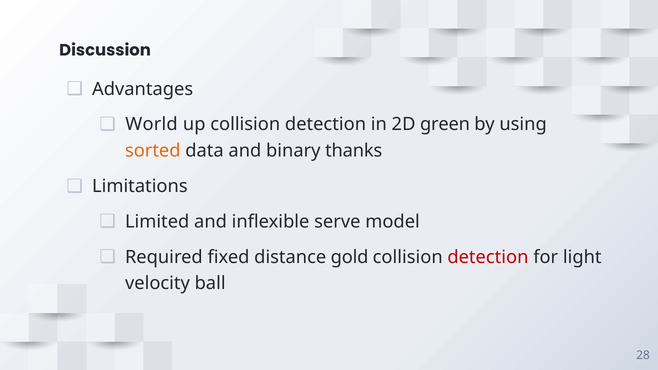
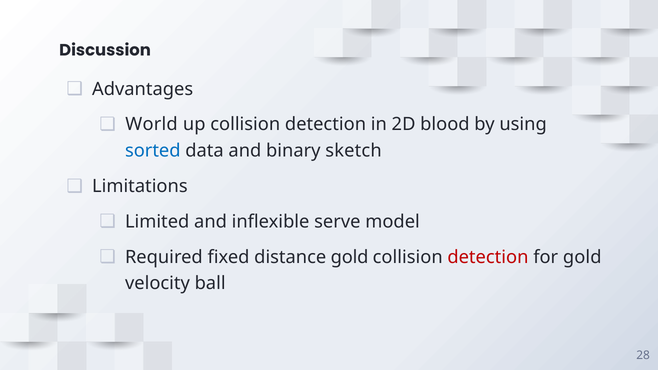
green: green -> blood
sorted colour: orange -> blue
thanks: thanks -> sketch
for light: light -> gold
